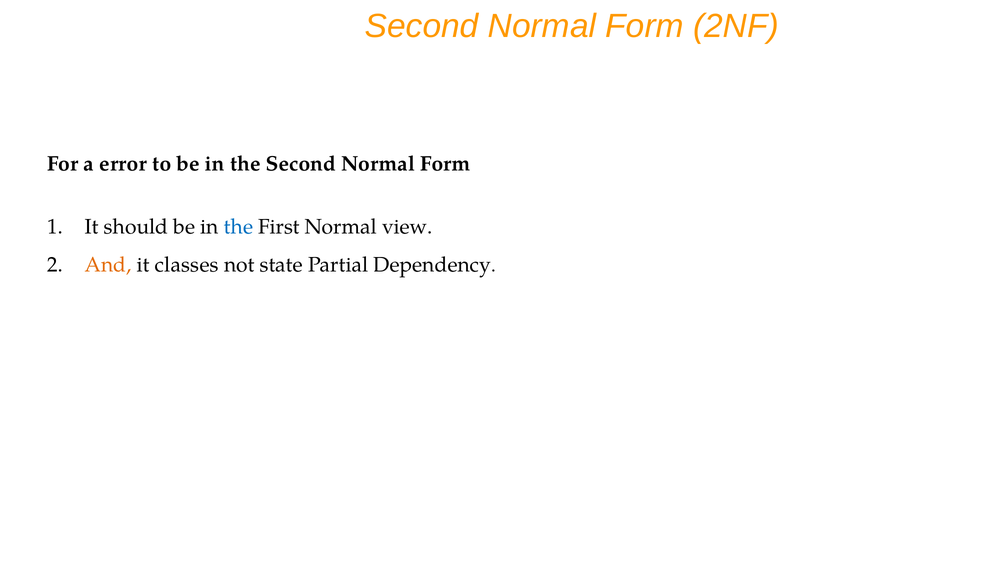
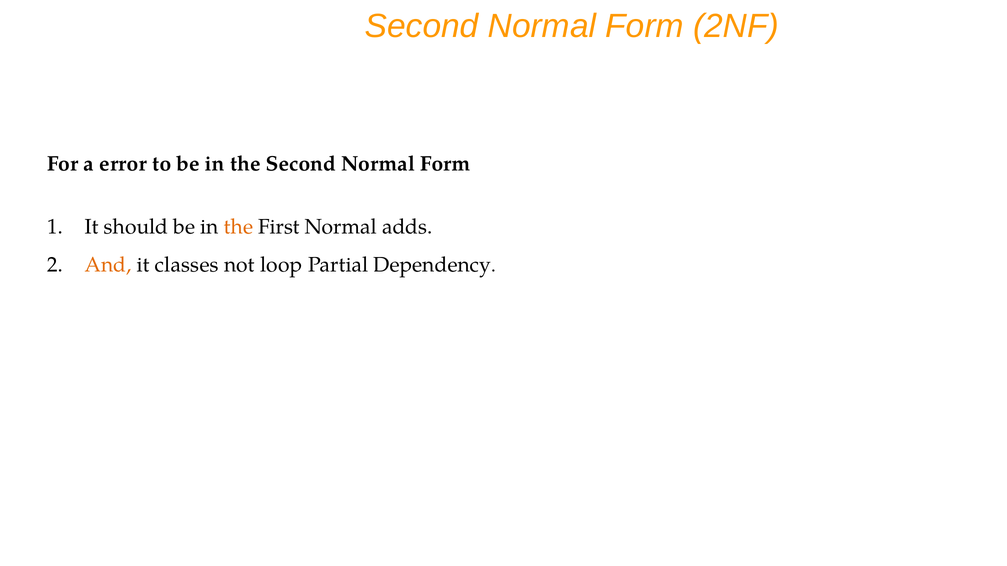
the at (238, 227) colour: blue -> orange
view: view -> adds
state: state -> loop
